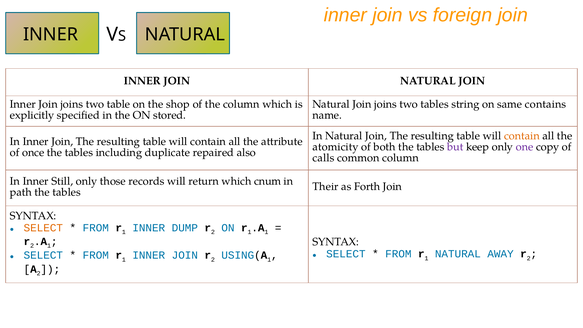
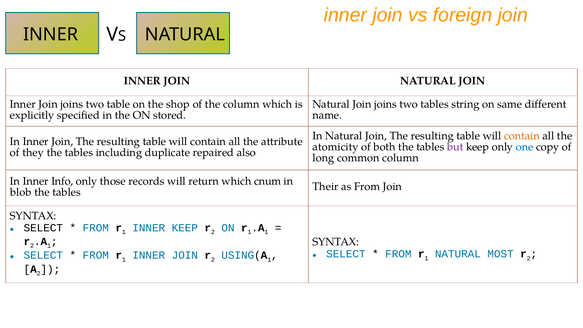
contains: contains -> different
one colour: purple -> blue
once: once -> they
calls: calls -> long
Still: Still -> Info
as Forth: Forth -> From
path: path -> blob
SELECT at (43, 228) colour: orange -> black
INNER DUMP: DUMP -> KEEP
AWAY: AWAY -> MOST
